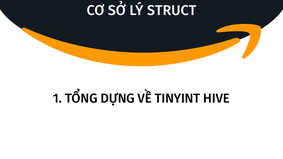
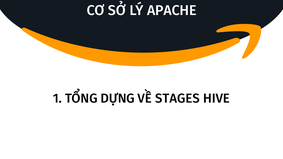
STRUCT: STRUCT -> APACHE
TINYINT: TINYINT -> STAGES
